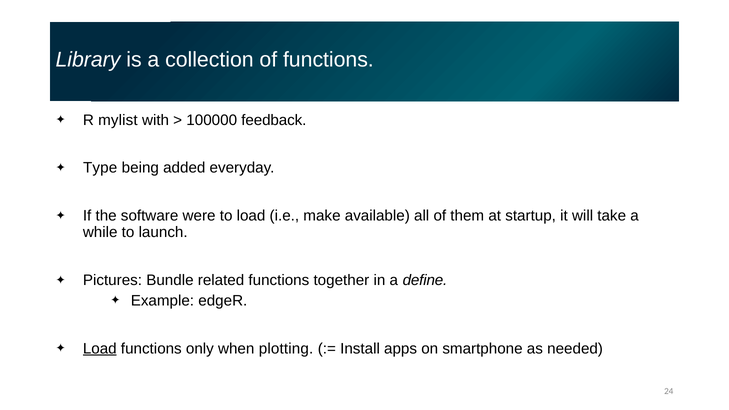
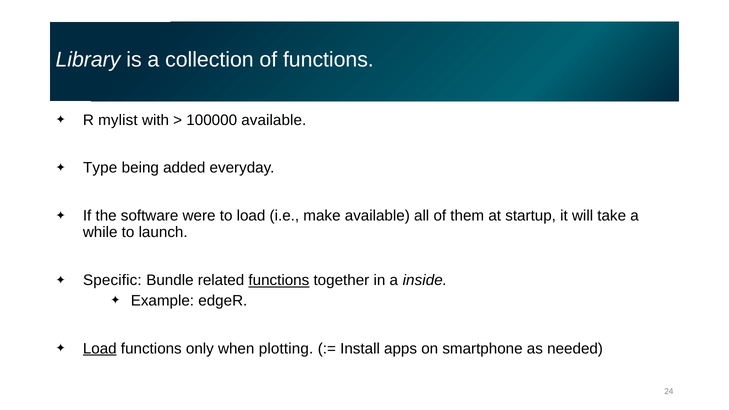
100000 feedback: feedback -> available
Pictures: Pictures -> Specific
functions at (279, 280) underline: none -> present
define: define -> inside
